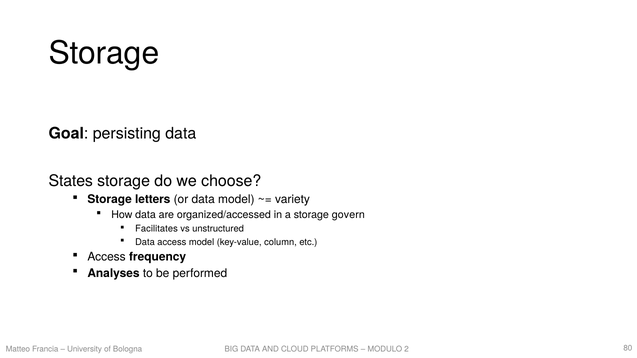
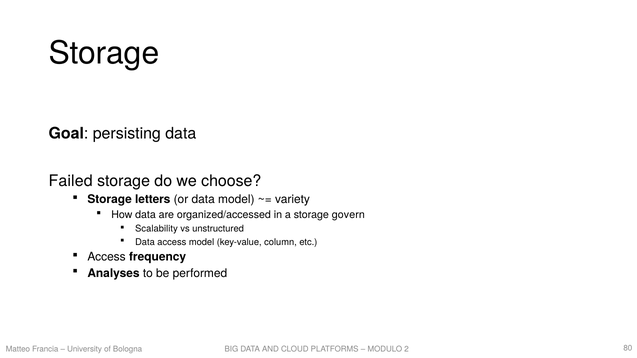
States: States -> Failed
Facilitates: Facilitates -> Scalability
